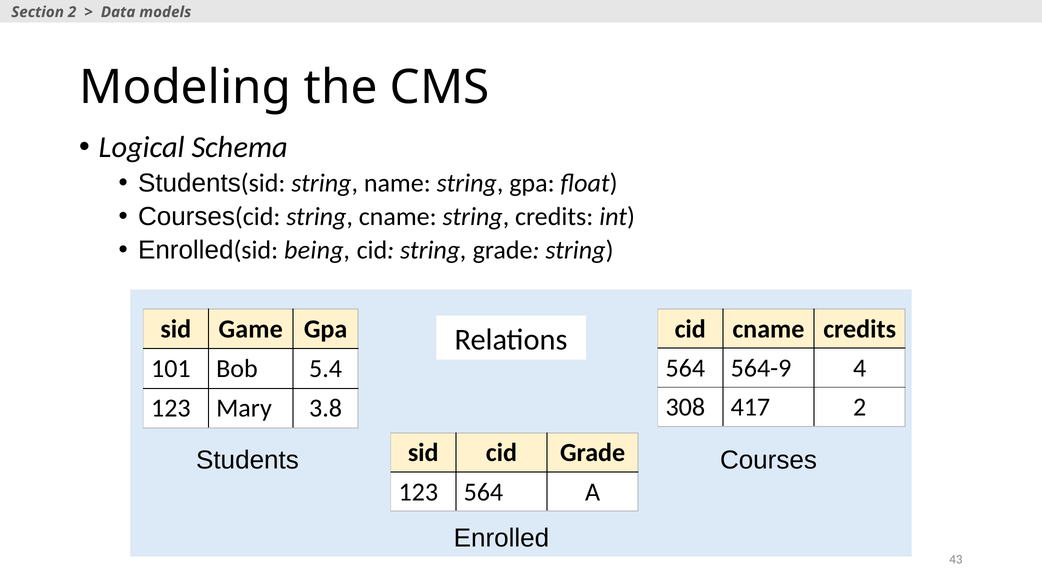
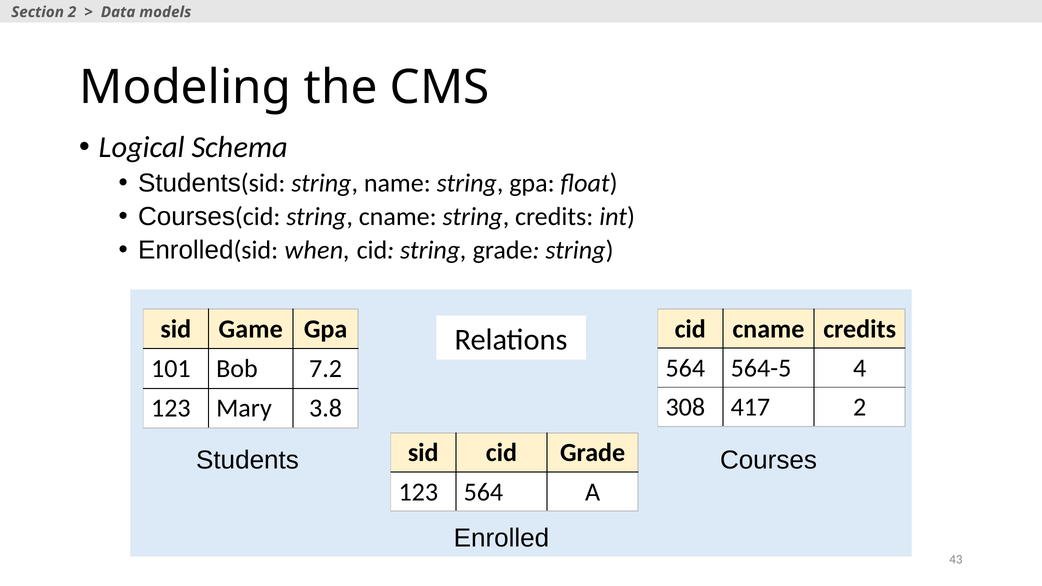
being: being -> when
564-9: 564-9 -> 564-5
5.4: 5.4 -> 7.2
